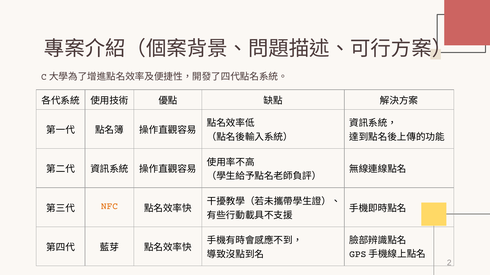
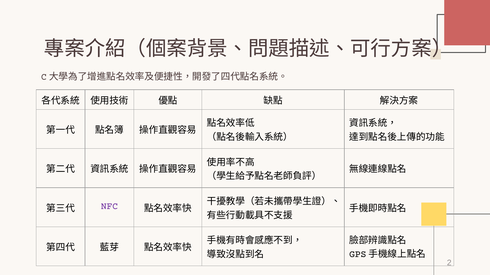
NFC colour: orange -> purple
